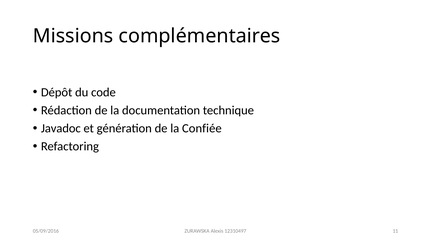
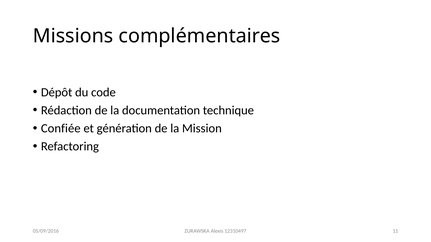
Javadoc: Javadoc -> Confiée
Confiée: Confiée -> Mission
